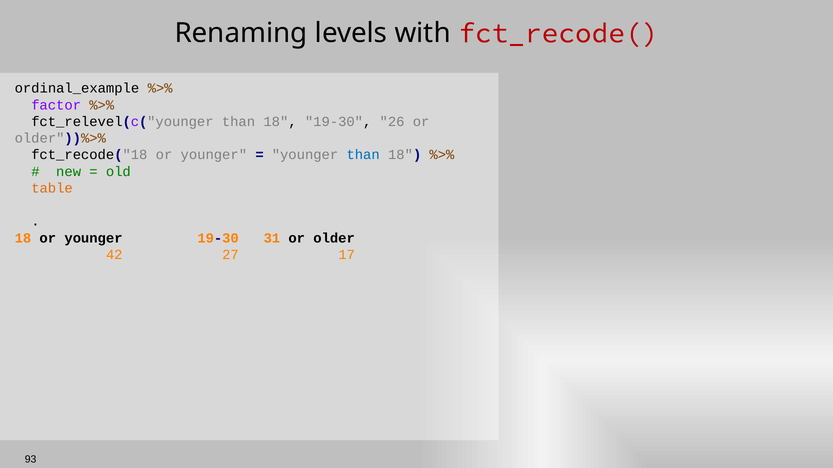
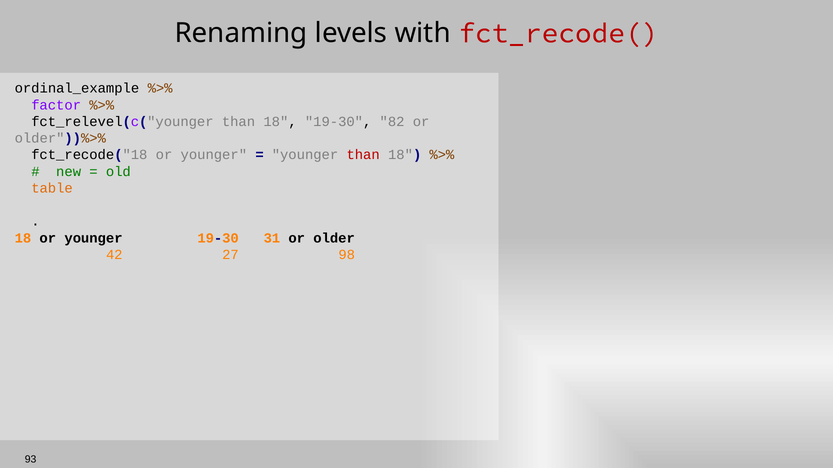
26: 26 -> 82
than at (363, 155) colour: blue -> red
17: 17 -> 98
